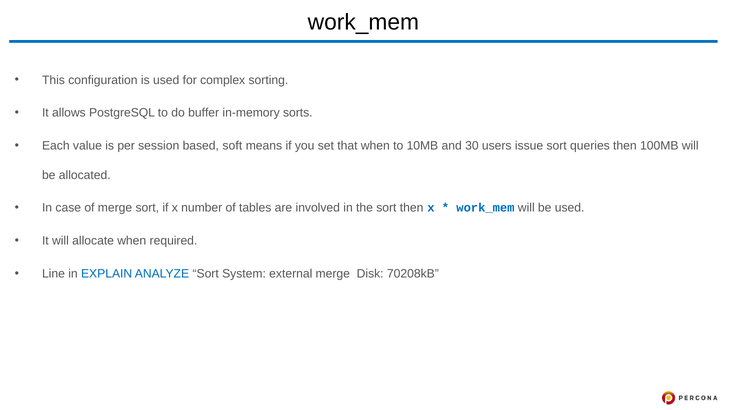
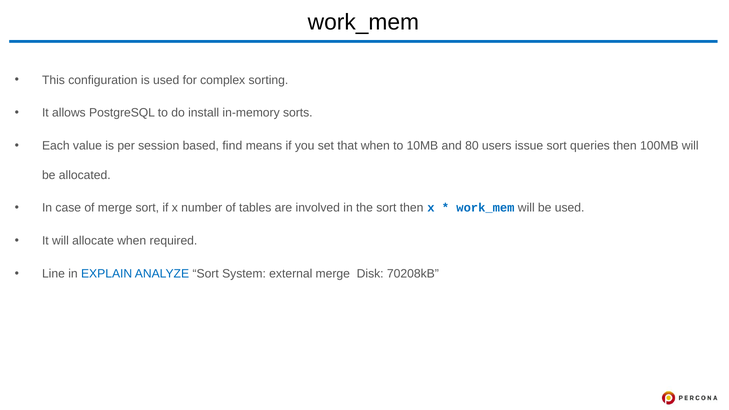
buffer: buffer -> install
soft: soft -> find
30: 30 -> 80
